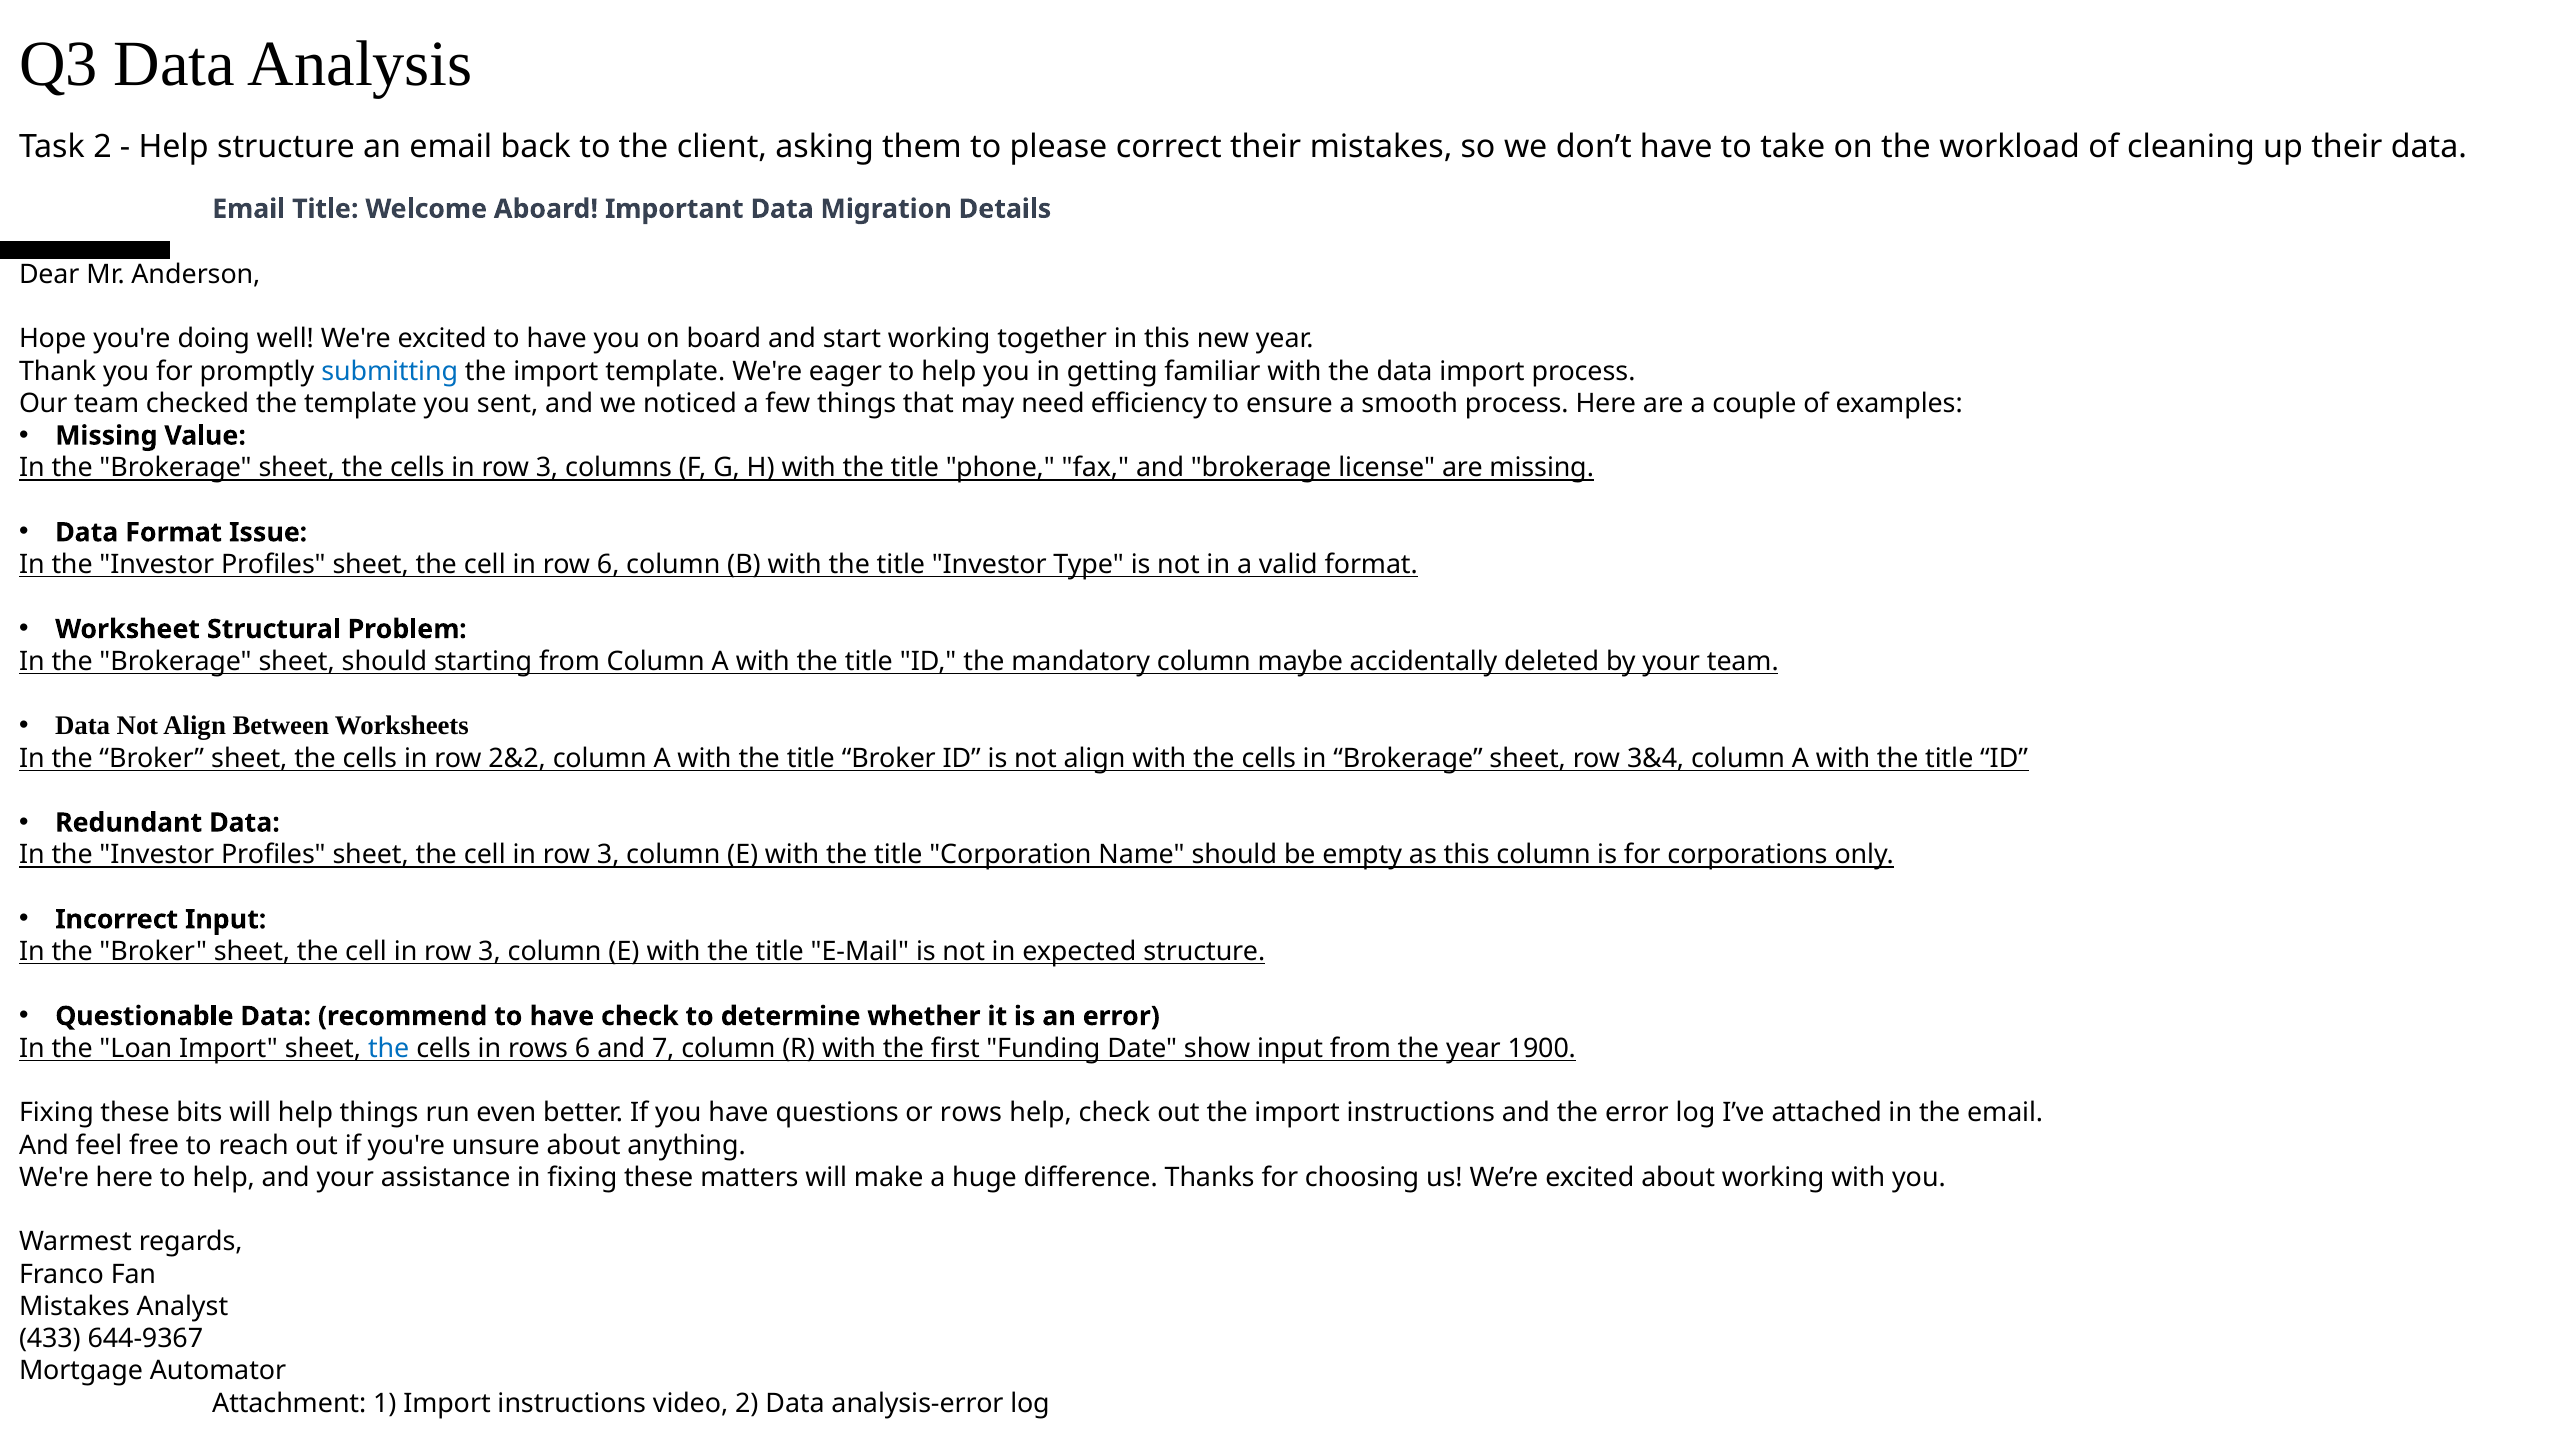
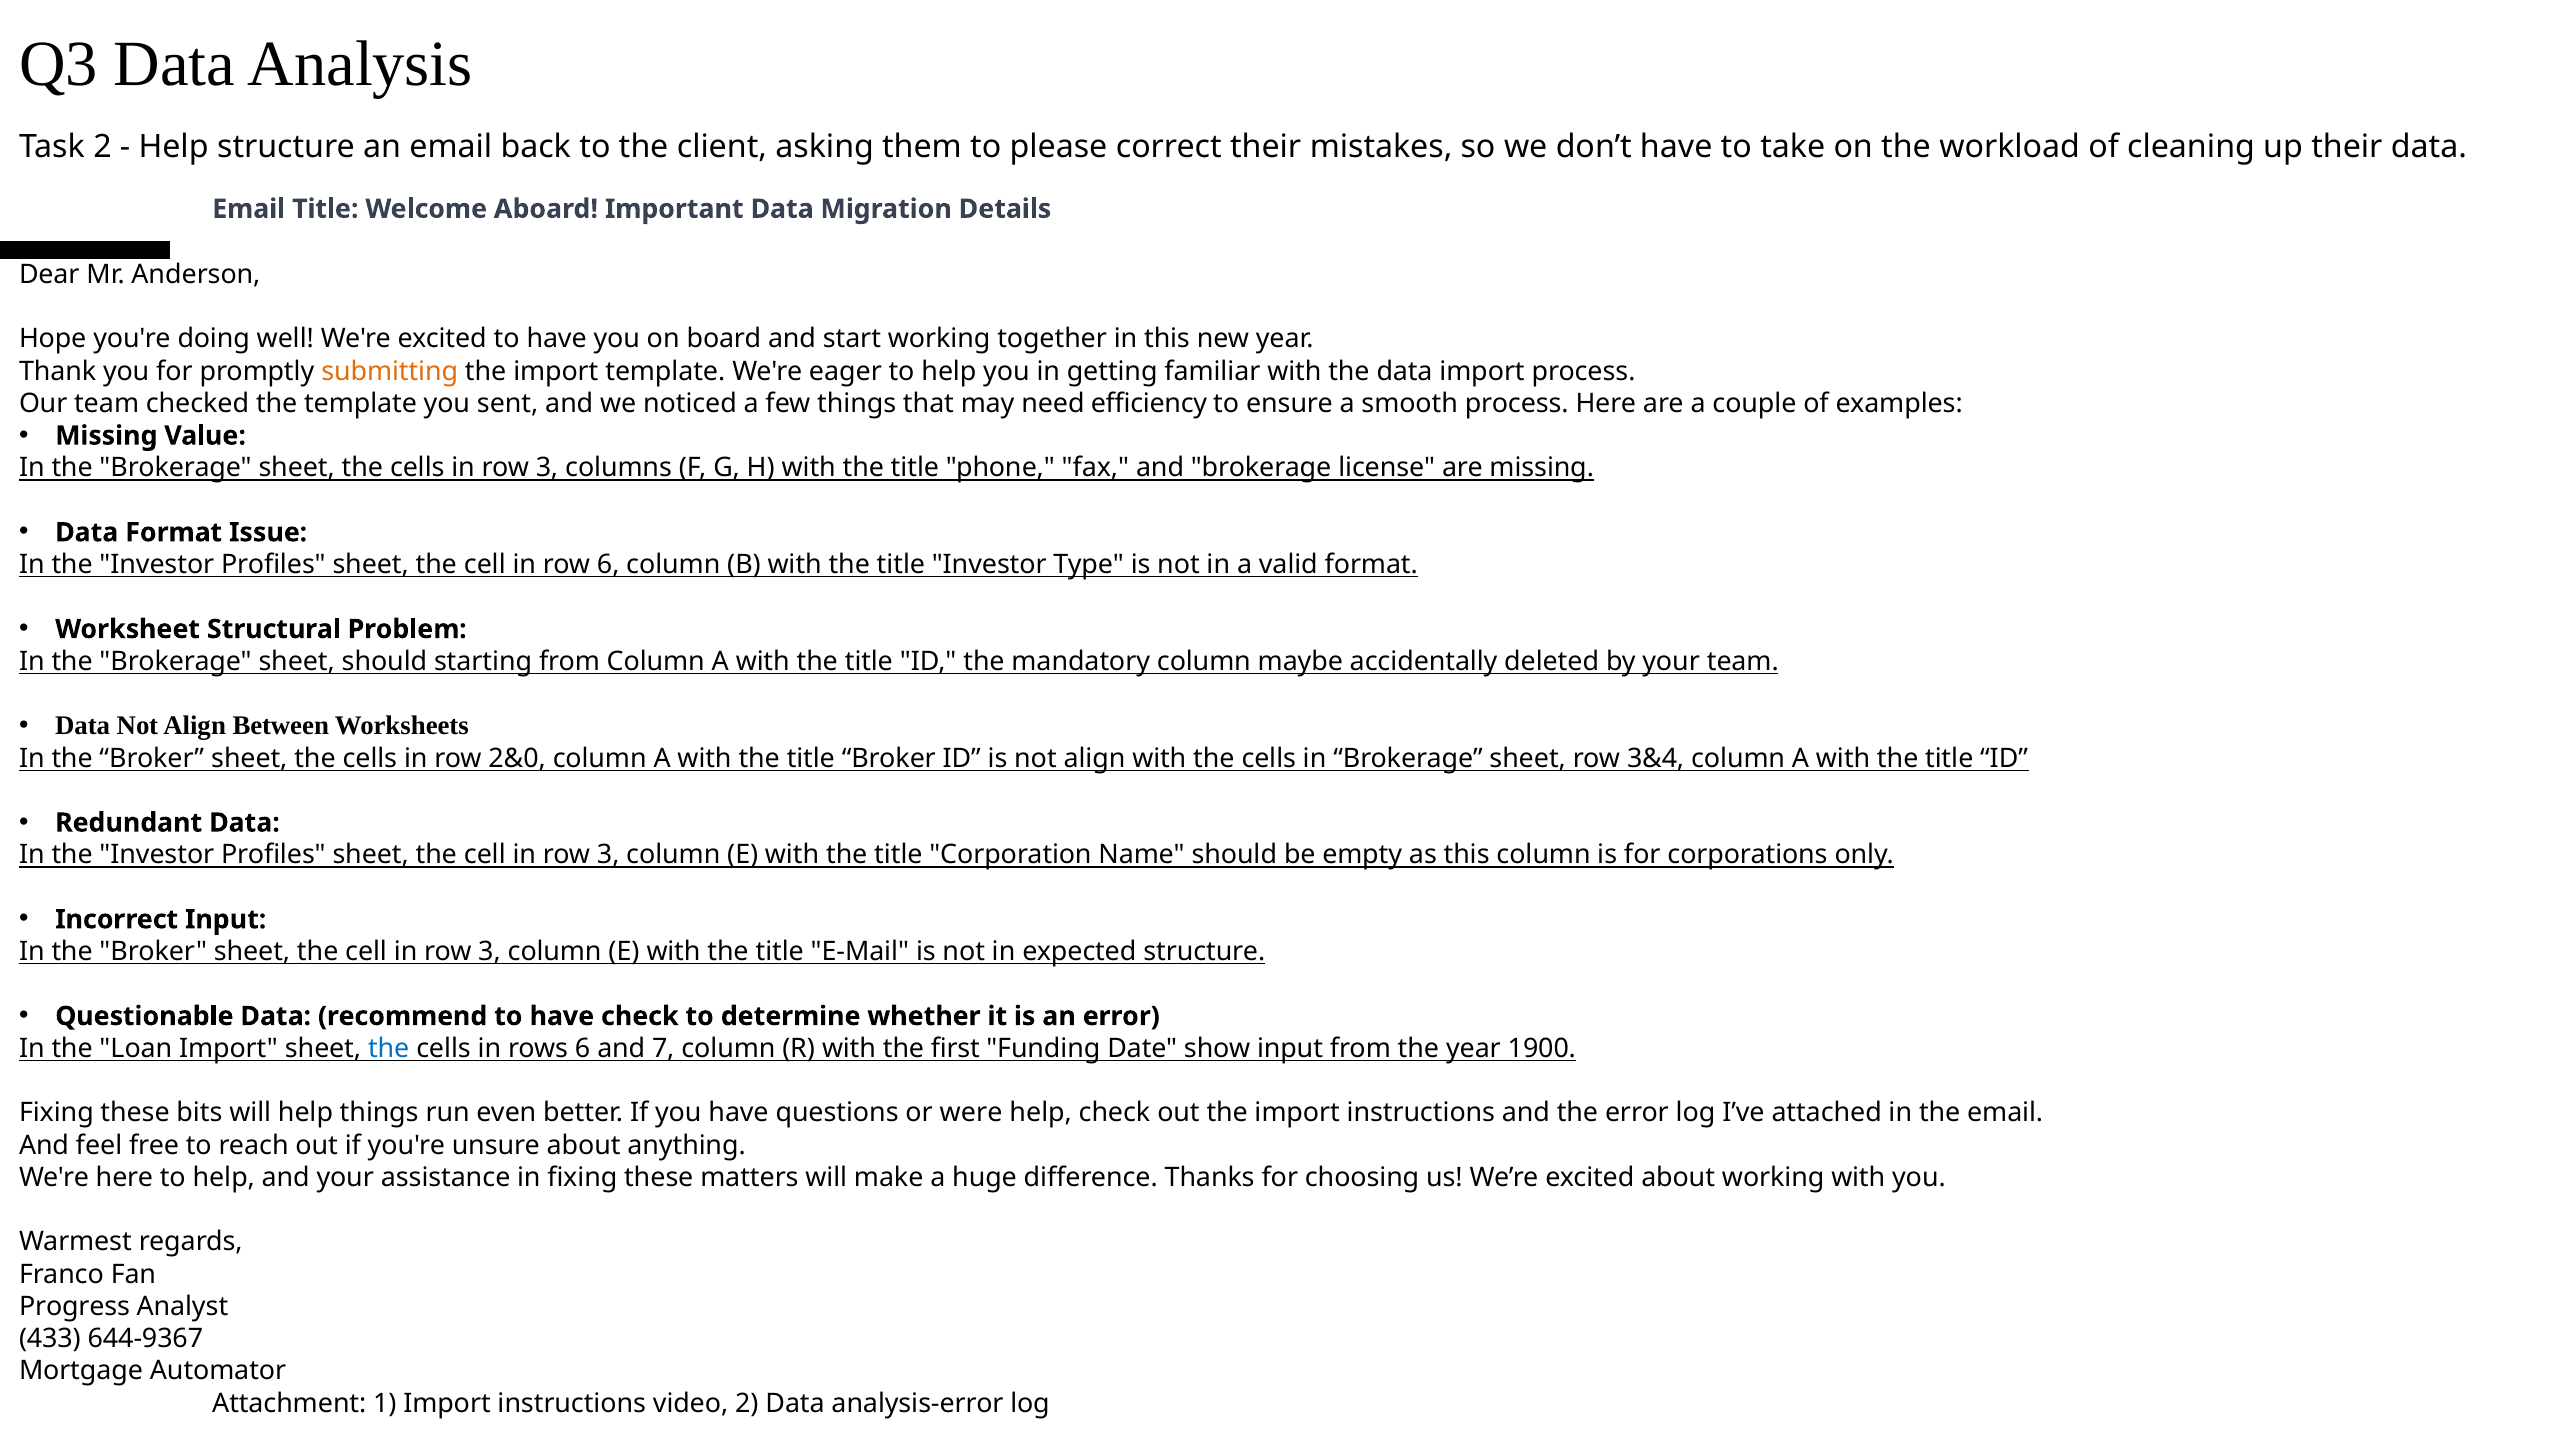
submitting colour: blue -> orange
2&2: 2&2 -> 2&0
or rows: rows -> were
Mistakes at (74, 1306): Mistakes -> Progress
